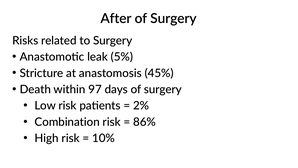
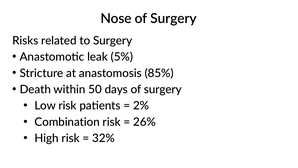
After: After -> Nose
45%: 45% -> 85%
97: 97 -> 50
86%: 86% -> 26%
10%: 10% -> 32%
